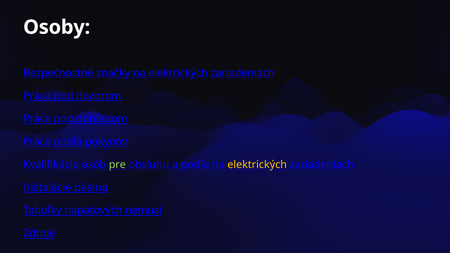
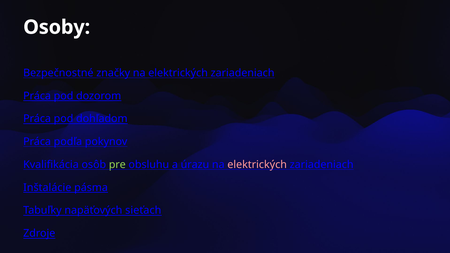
a podľa: podľa -> úrazu
elektrických at (257, 165) colour: yellow -> pink
nemusí: nemusí -> sieťach
